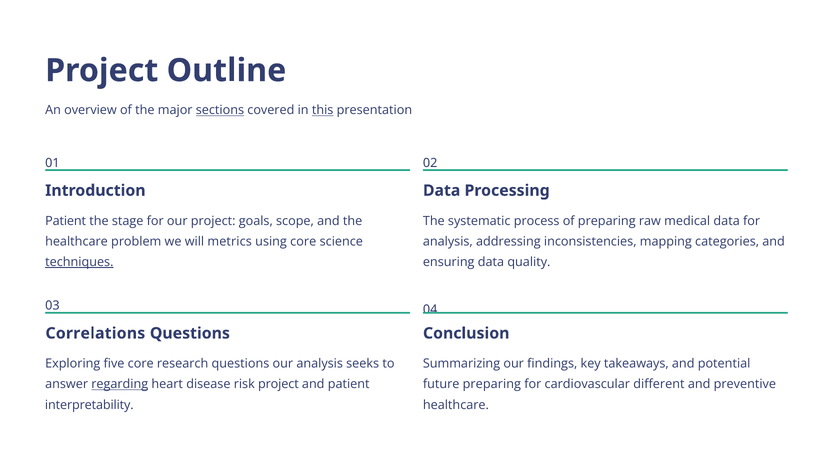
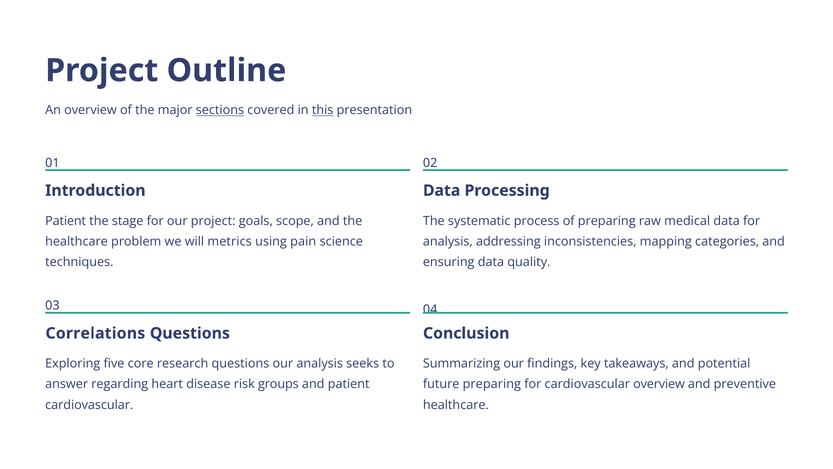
using core: core -> pain
techniques underline: present -> none
regarding underline: present -> none
risk project: project -> groups
cardiovascular different: different -> overview
interpretability at (89, 405): interpretability -> cardiovascular
